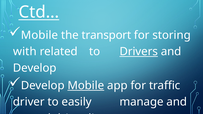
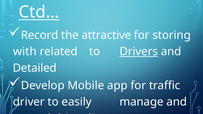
Mobile at (40, 35): Mobile -> Record
transport: transport -> attractive
Develop at (35, 68): Develop -> Detailed
Mobile at (86, 86) underline: present -> none
